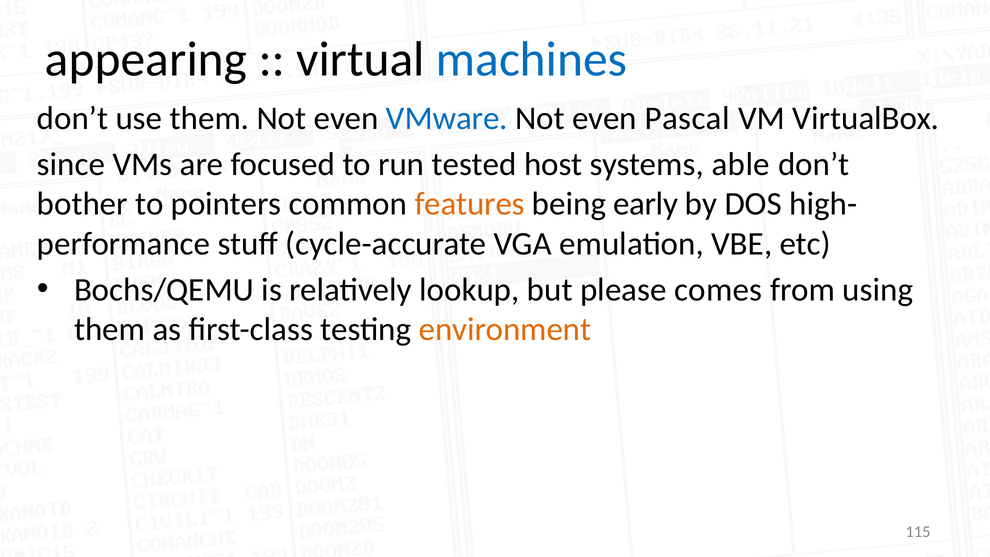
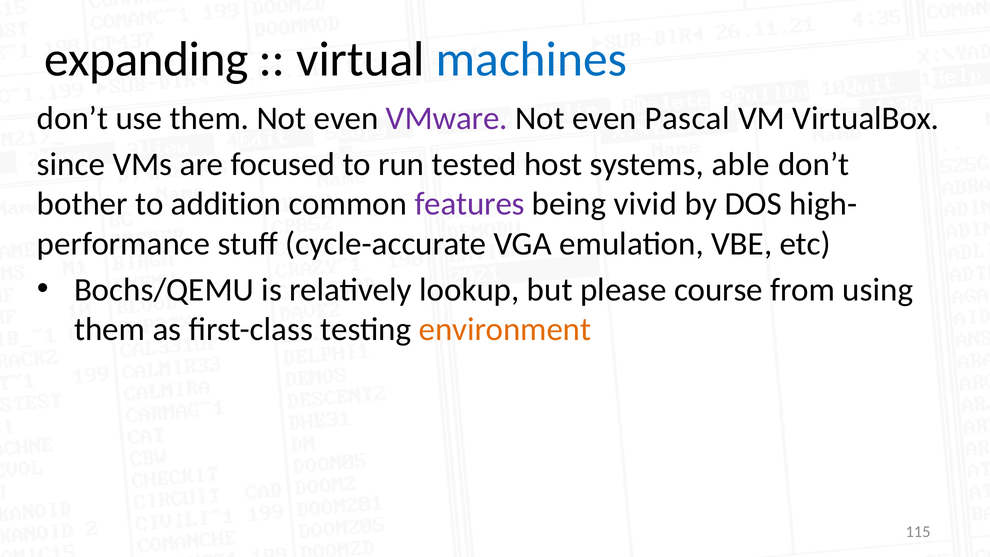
appearing: appearing -> expanding
VMware colour: blue -> purple
pointers: pointers -> addition
features colour: orange -> purple
early: early -> vivid
comes: comes -> course
